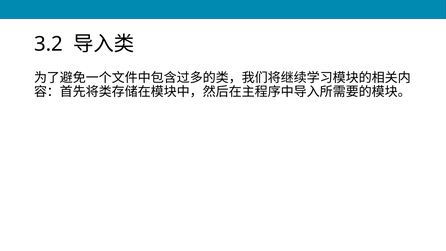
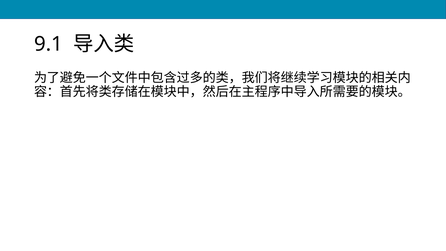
3.2: 3.2 -> 9.1
